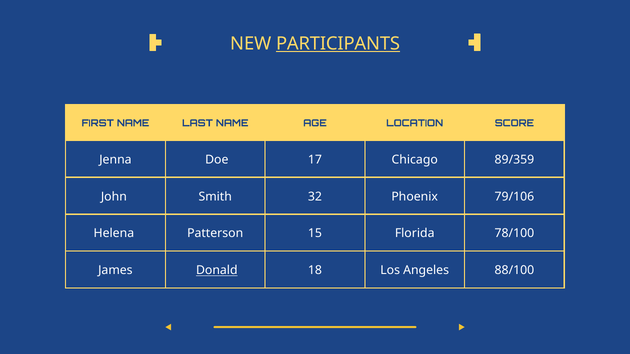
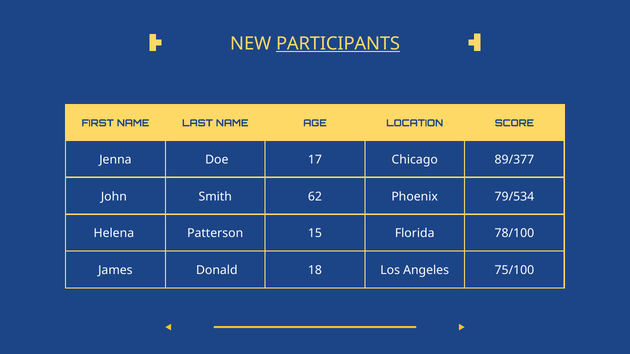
89/359: 89/359 -> 89/377
32: 32 -> 62
79/106: 79/106 -> 79/534
Donald underline: present -> none
88/100: 88/100 -> 75/100
